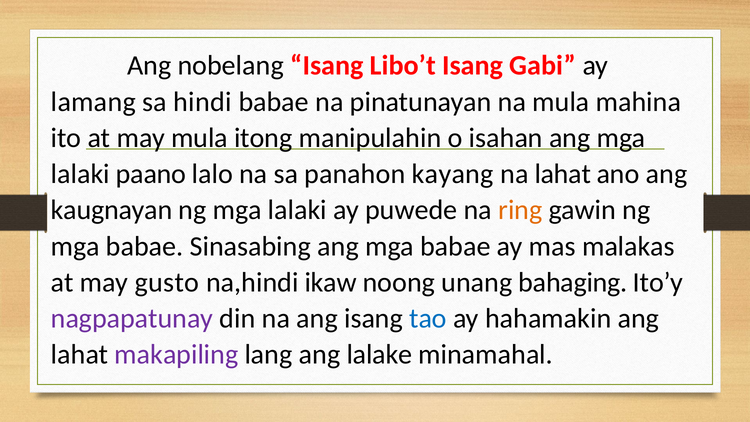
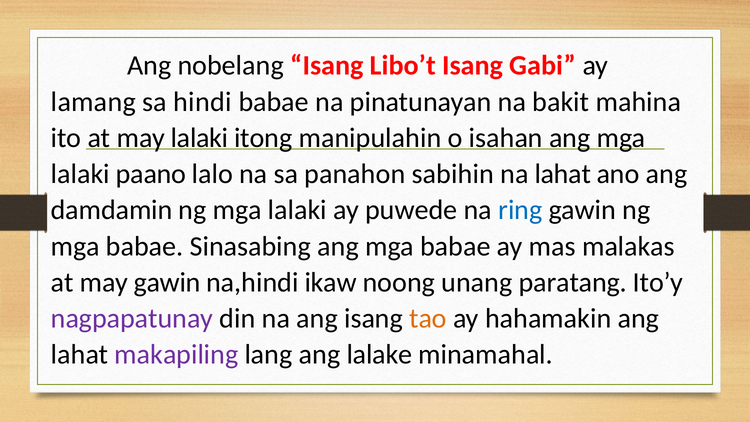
na mula: mula -> bakit
may mula: mula -> lalaki
kayang: kayang -> sabihin
kaugnayan: kaugnayan -> damdamin
ring colour: orange -> blue
may gusto: gusto -> gawin
bahaging: bahaging -> paratang
tao colour: blue -> orange
